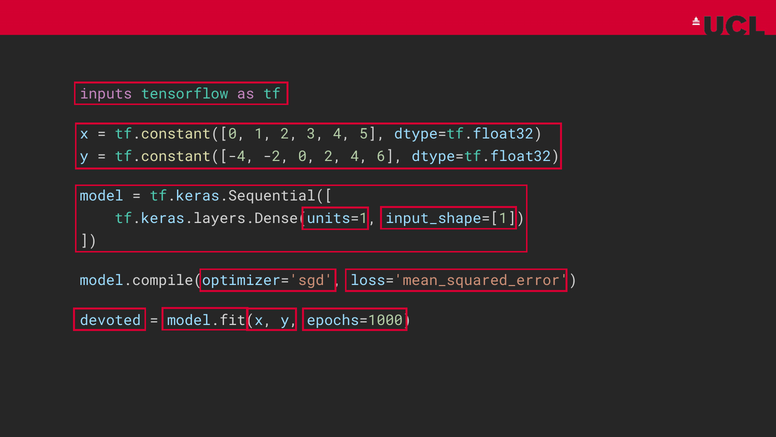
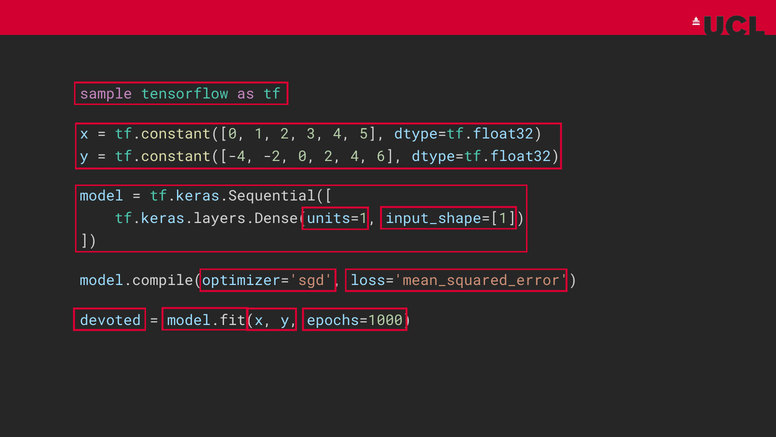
inputs: inputs -> sample
